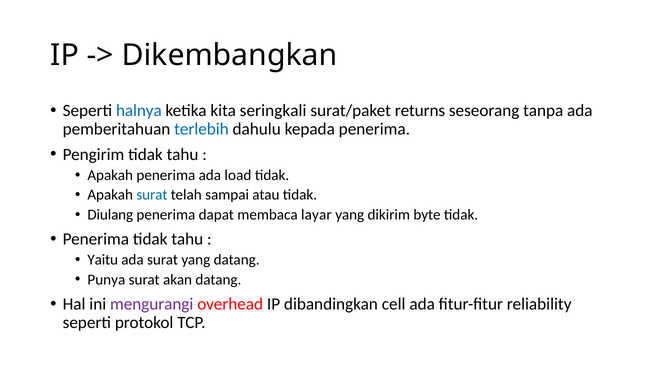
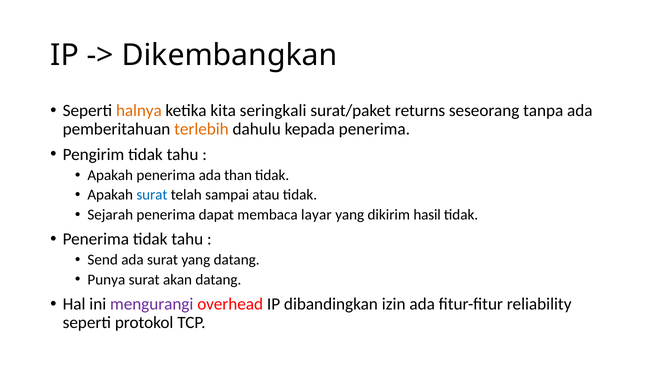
halnya colour: blue -> orange
terlebih colour: blue -> orange
load: load -> than
Diulang: Diulang -> Sejarah
byte: byte -> hasil
Yaitu: Yaitu -> Send
cell: cell -> izin
